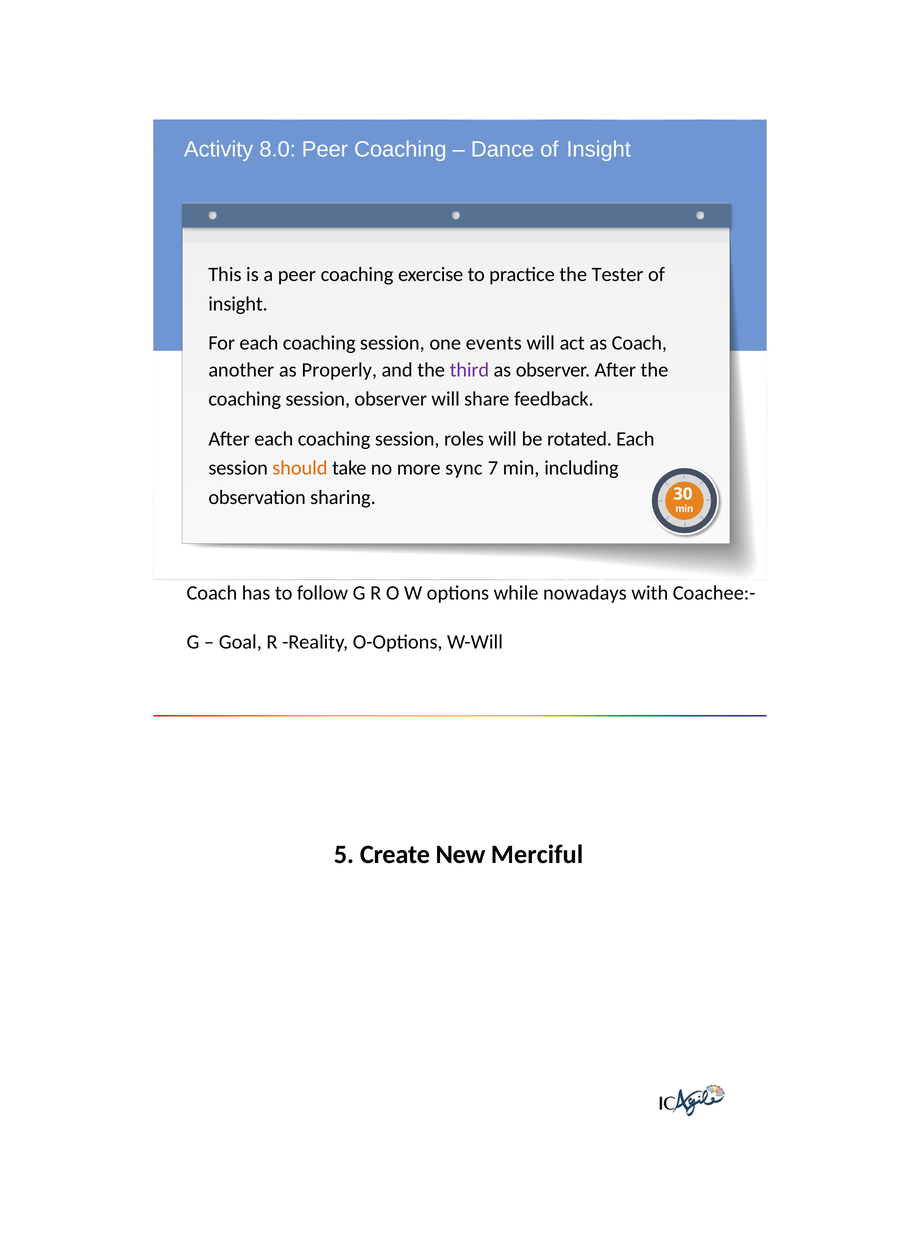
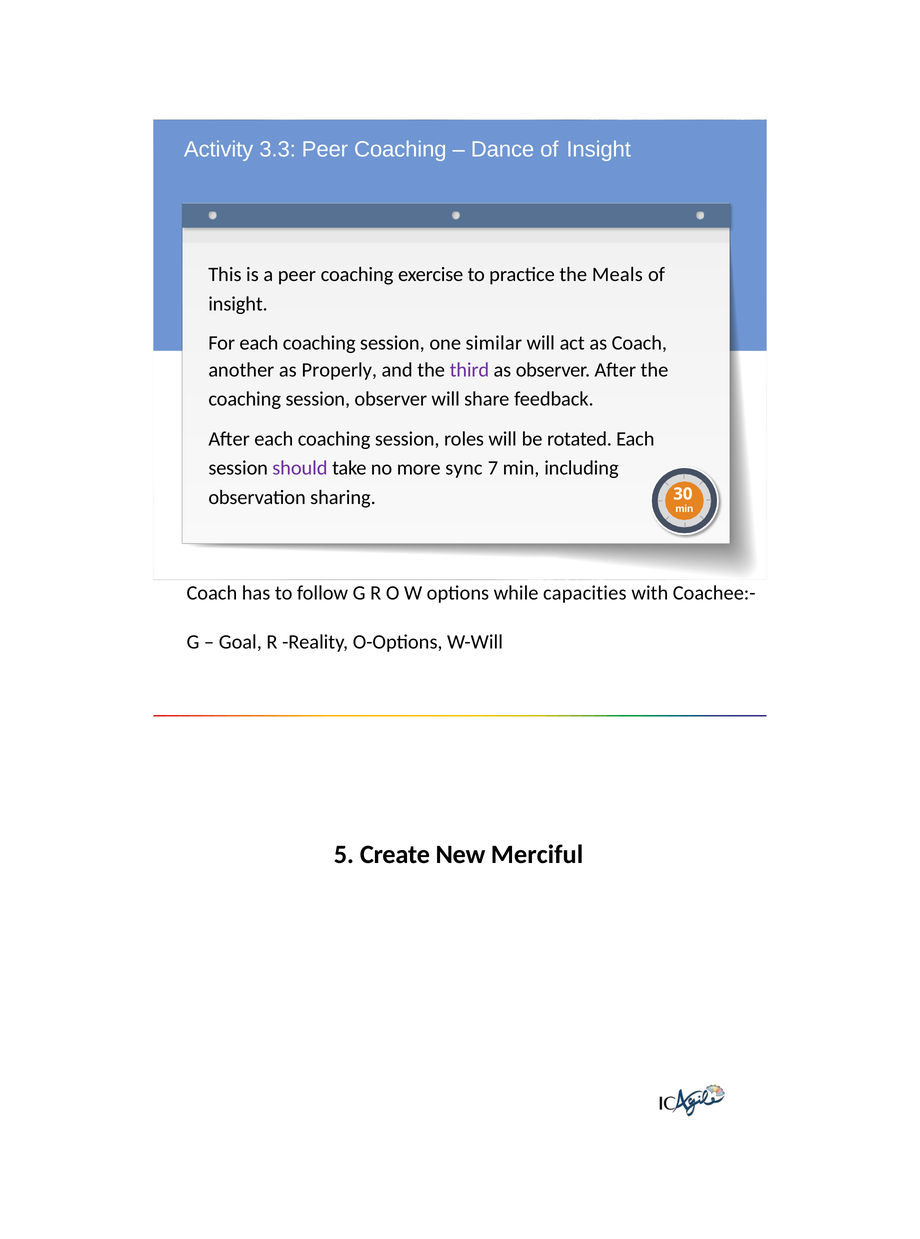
8.0: 8.0 -> 3.3
Tester: Tester -> Meals
events: events -> similar
should colour: orange -> purple
nowadays: nowadays -> capacities
